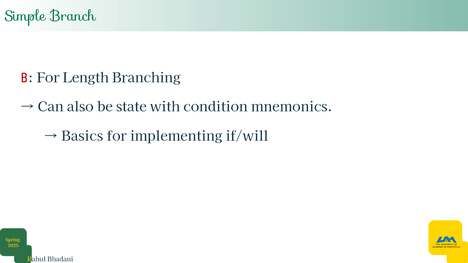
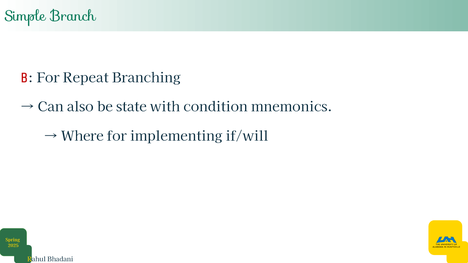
Length: Length -> Repeat
Basics: Basics -> Where
